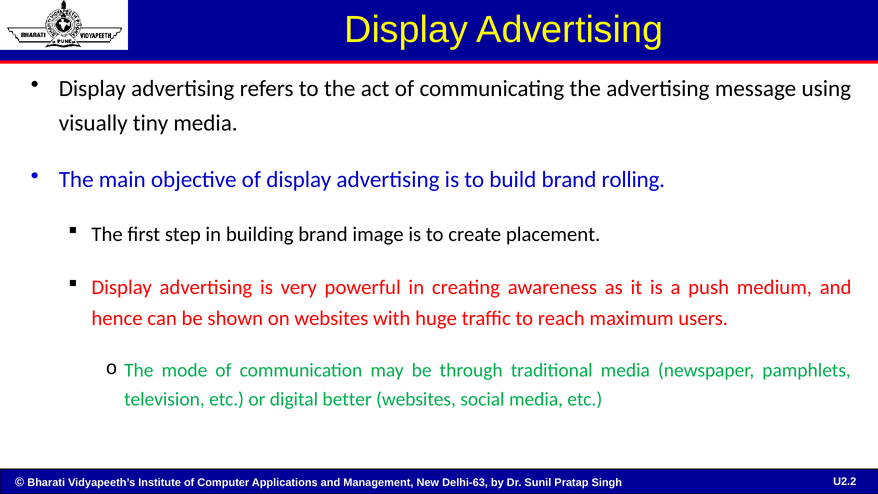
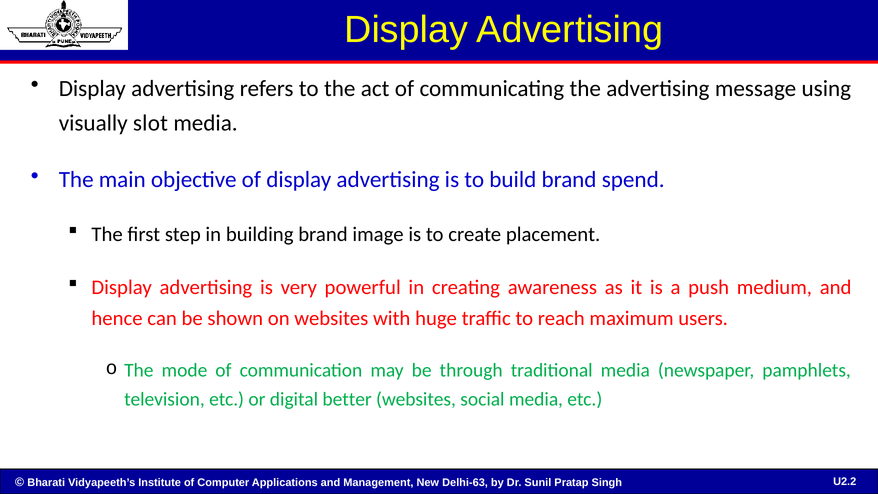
tiny: tiny -> slot
rolling: rolling -> spend
